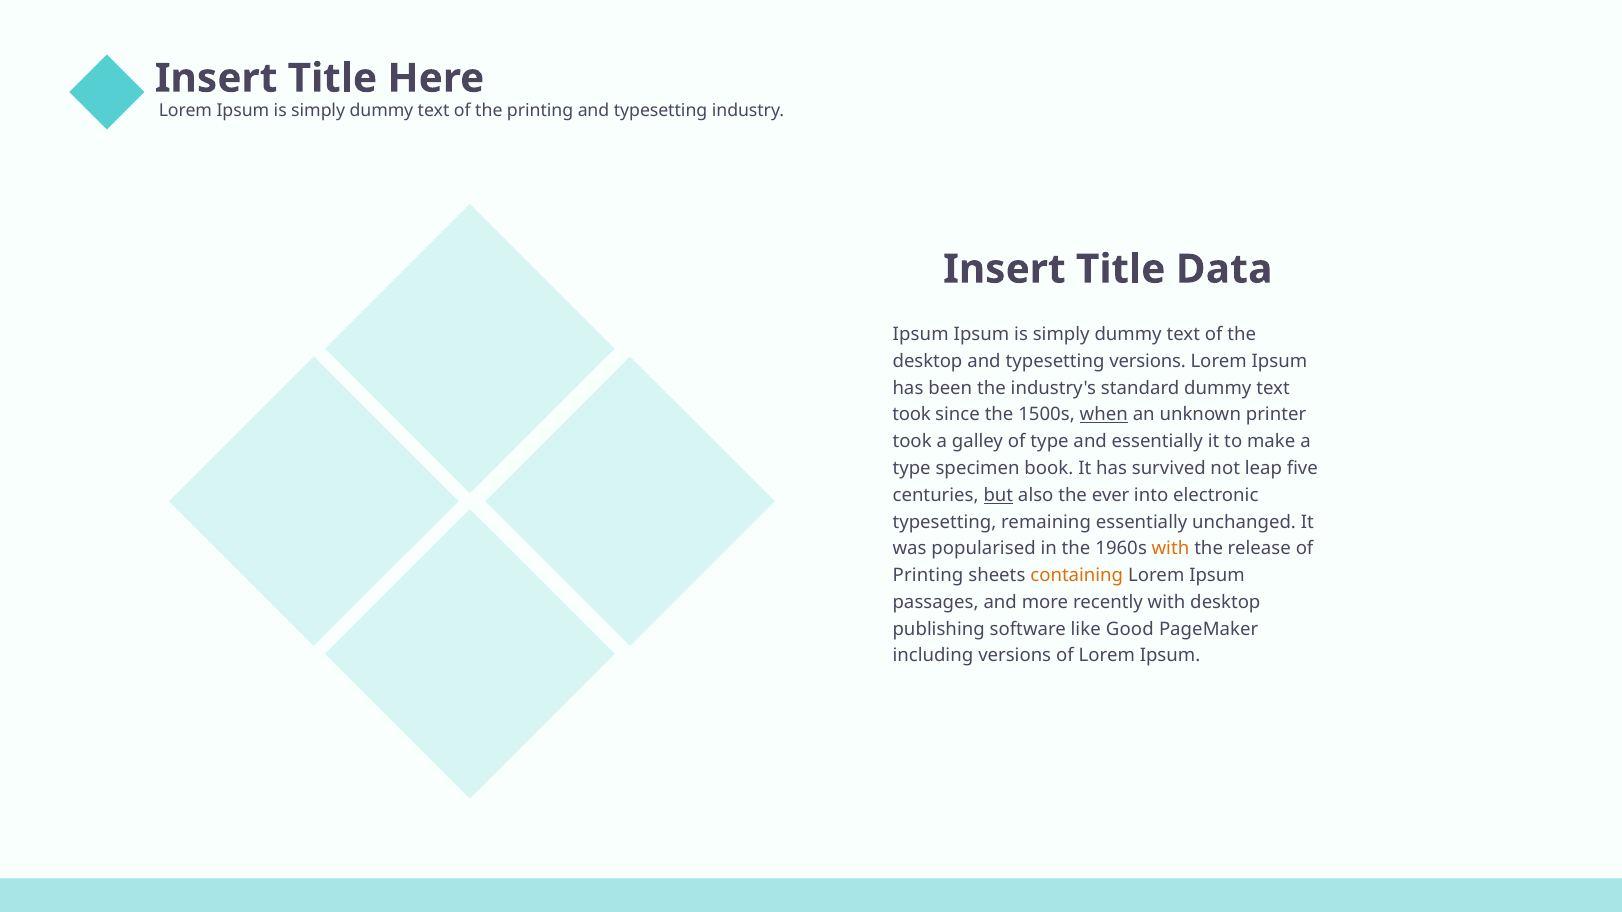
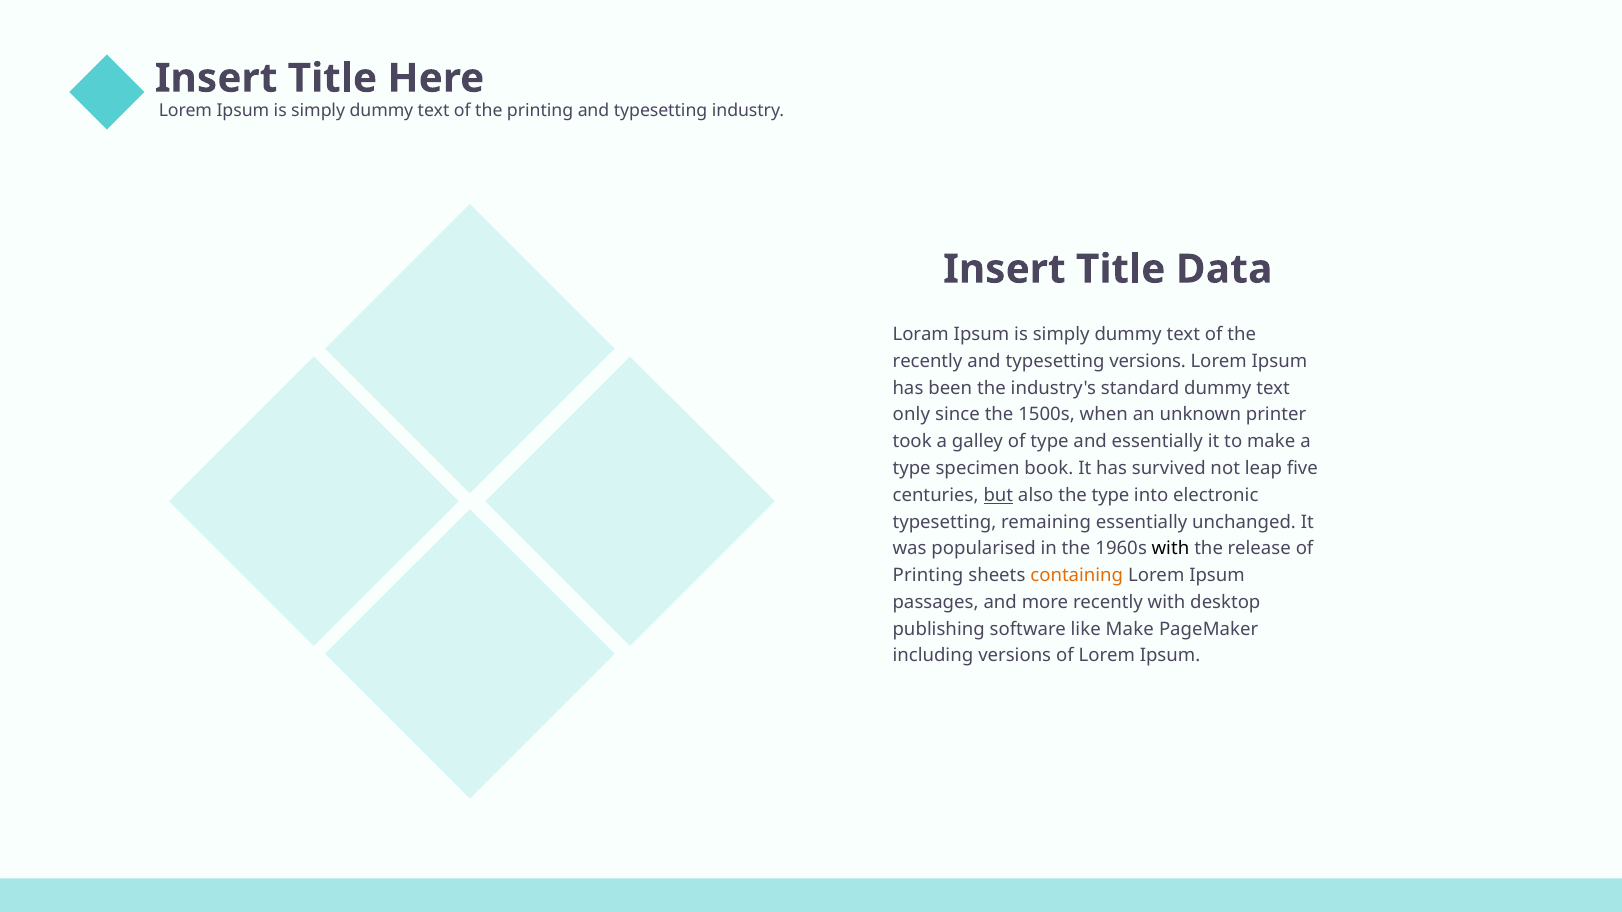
Ipsum at (921, 335): Ipsum -> Loram
desktop at (928, 361): desktop -> recently
took at (912, 415): took -> only
when underline: present -> none
the ever: ever -> type
with at (1170, 549) colour: orange -> black
like Good: Good -> Make
